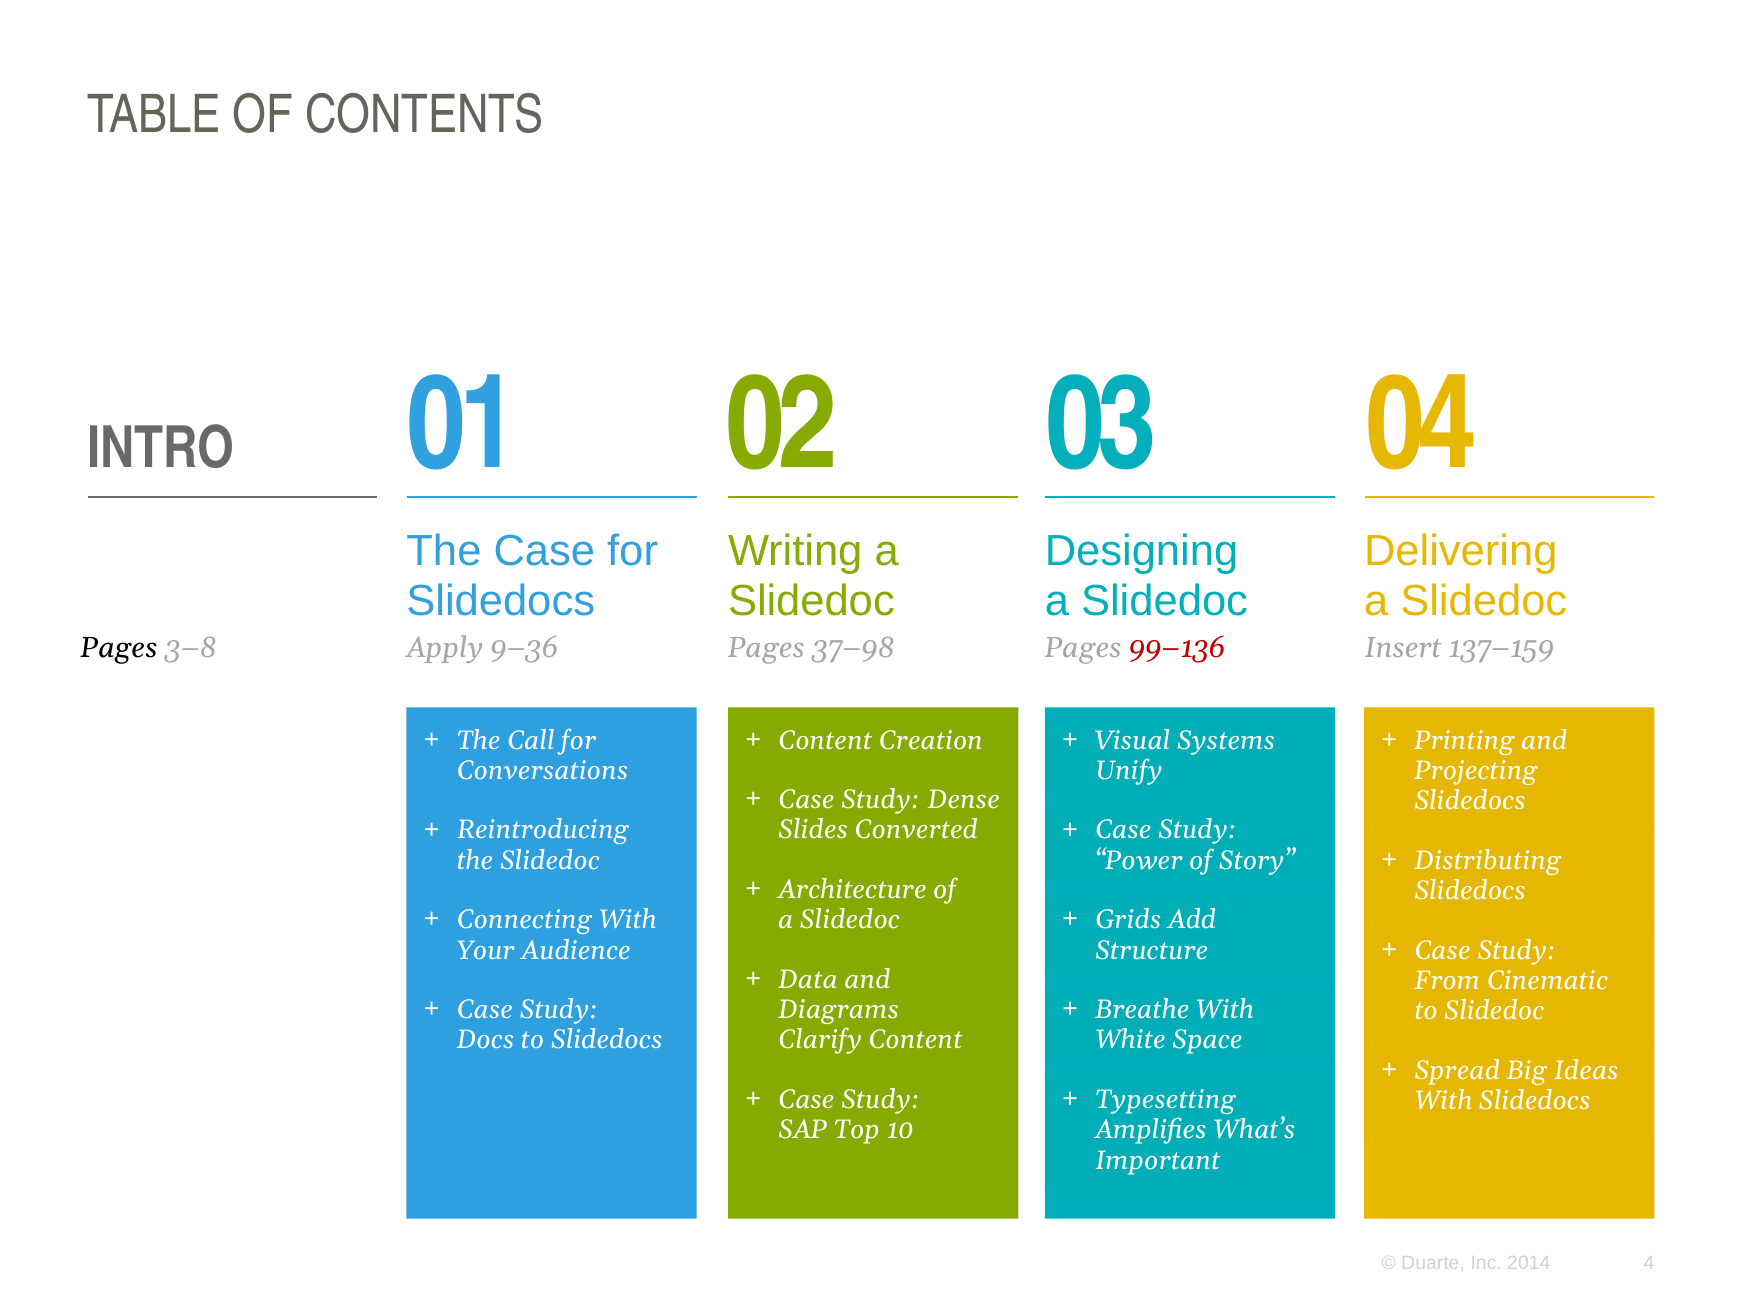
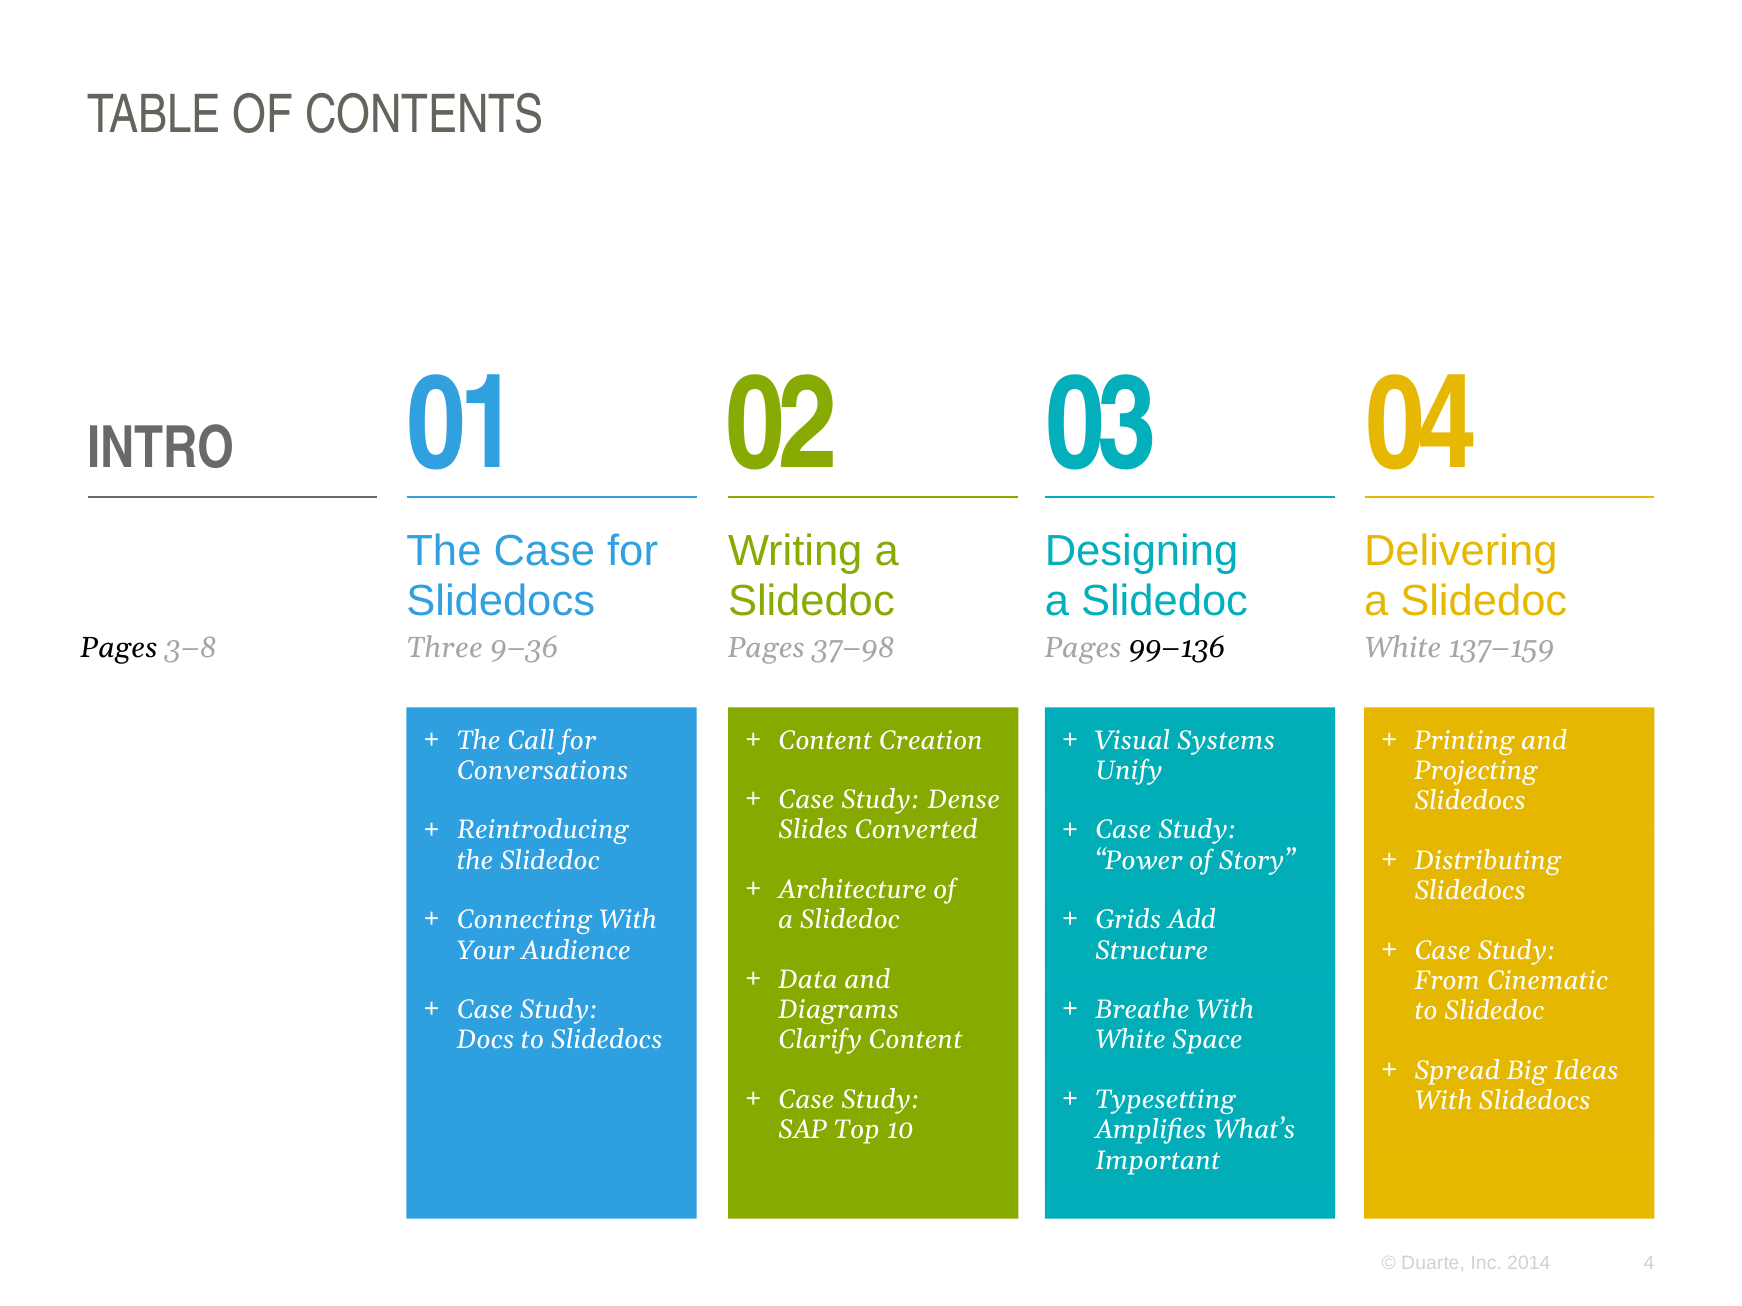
Apply: Apply -> Three
99–136 colour: red -> black
Insert at (1403, 648): Insert -> White
